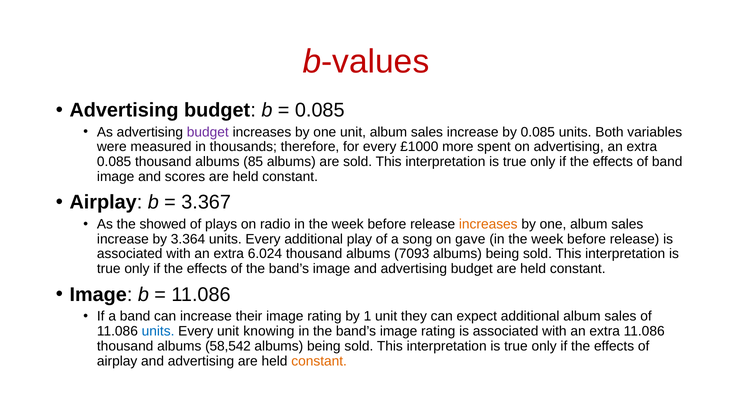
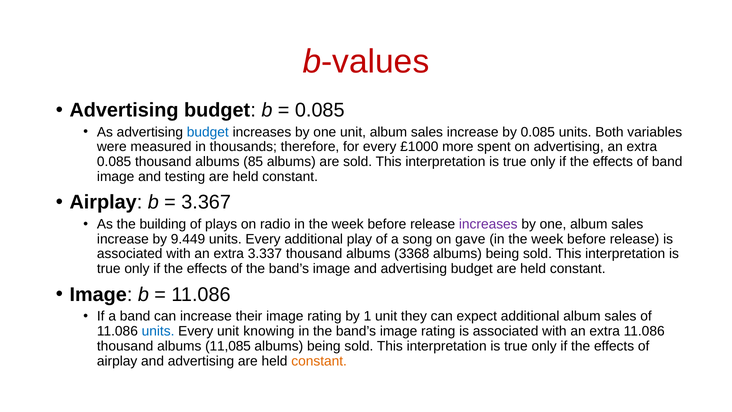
budget at (208, 132) colour: purple -> blue
scores: scores -> testing
showed: showed -> building
increases at (488, 224) colour: orange -> purple
3.364: 3.364 -> 9.449
6.024: 6.024 -> 3.337
7093: 7093 -> 3368
58,542: 58,542 -> 11,085
